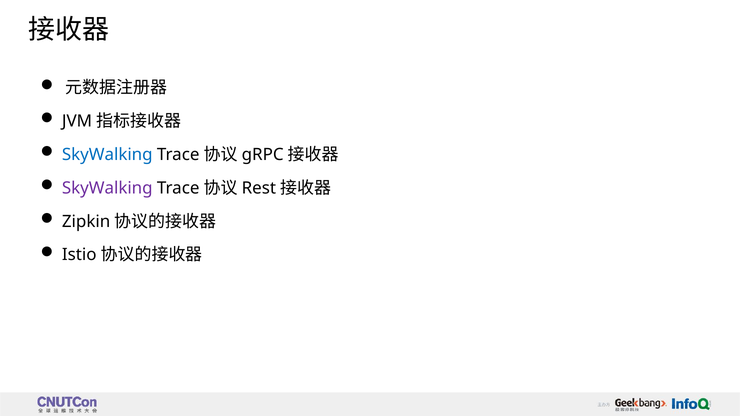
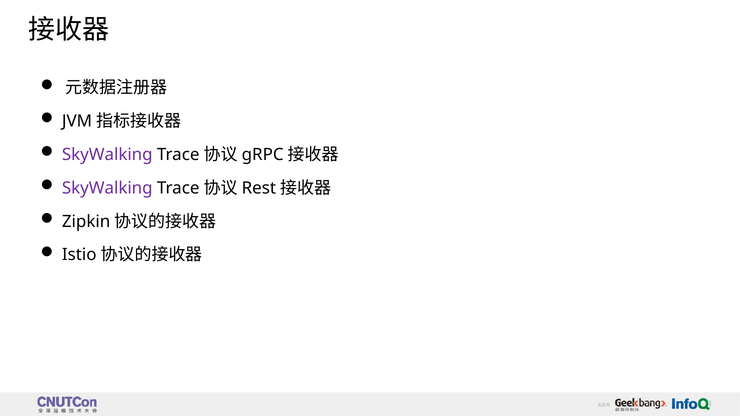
SkyWalking at (107, 155) colour: blue -> purple
